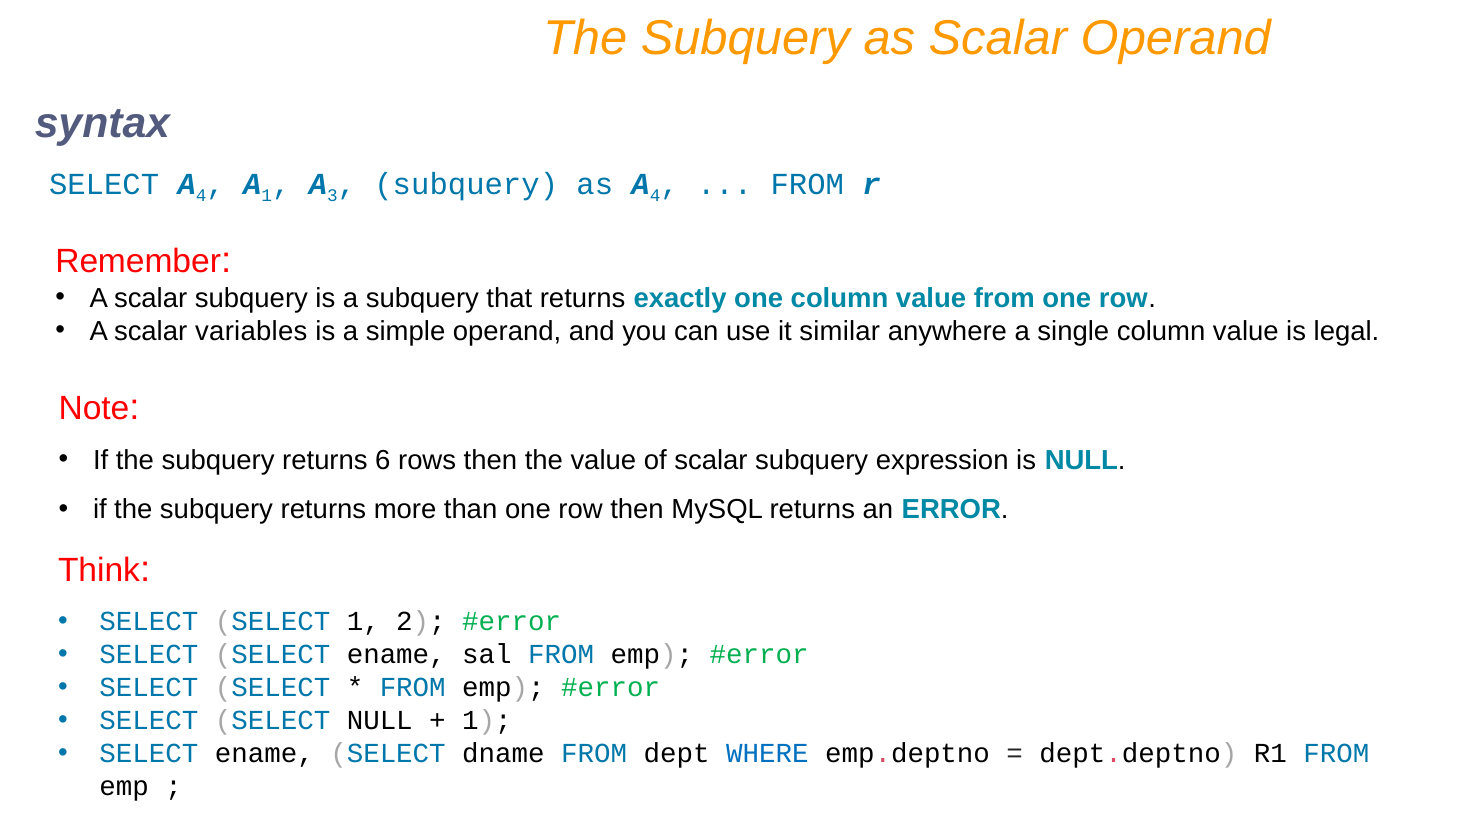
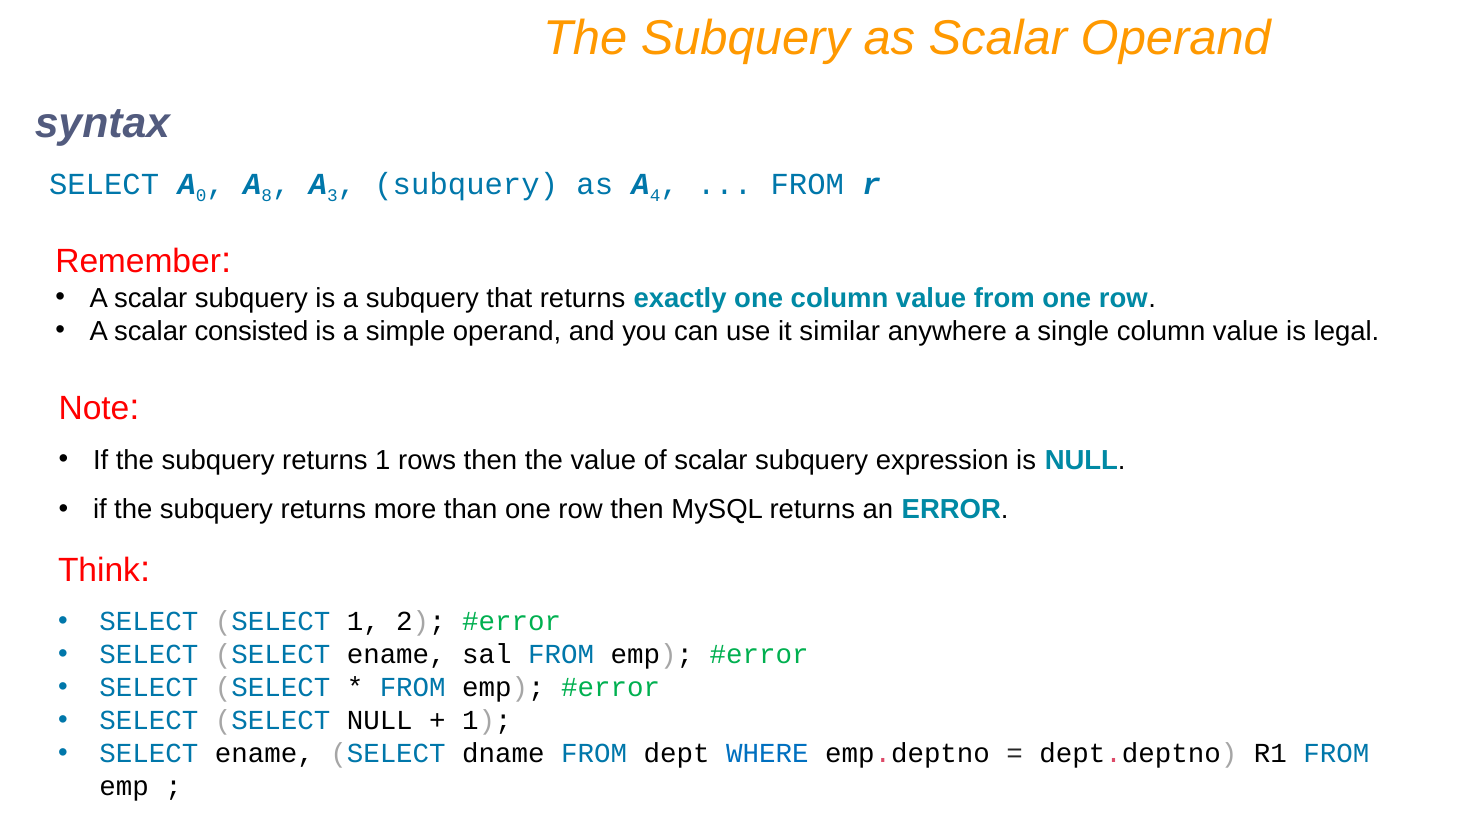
SELECT A 4: 4 -> 0
A 1: 1 -> 8
variables: variables -> consisted
returns 6: 6 -> 1
